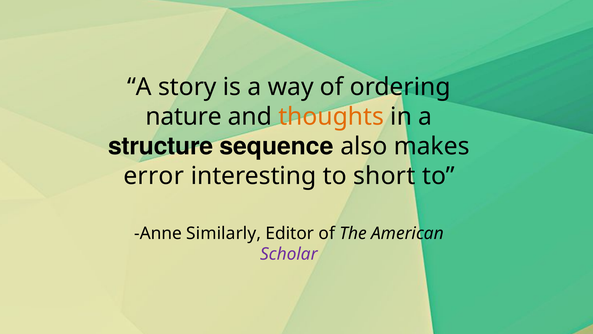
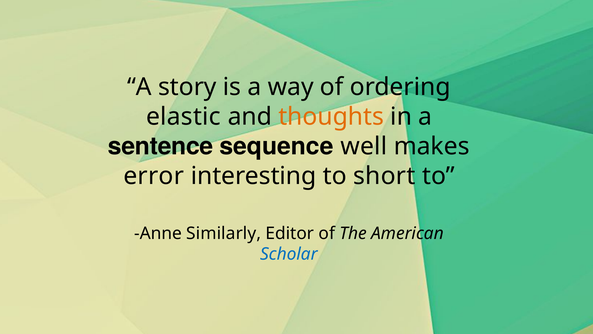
nature: nature -> elastic
structure: structure -> sentence
also: also -> well
Scholar colour: purple -> blue
